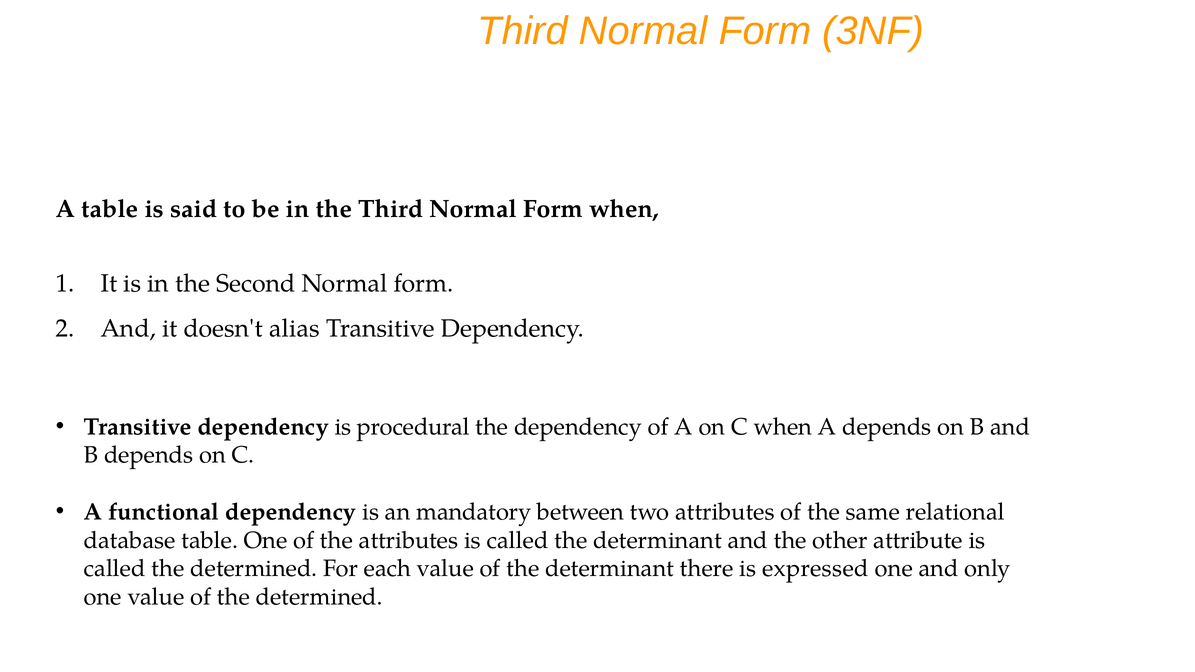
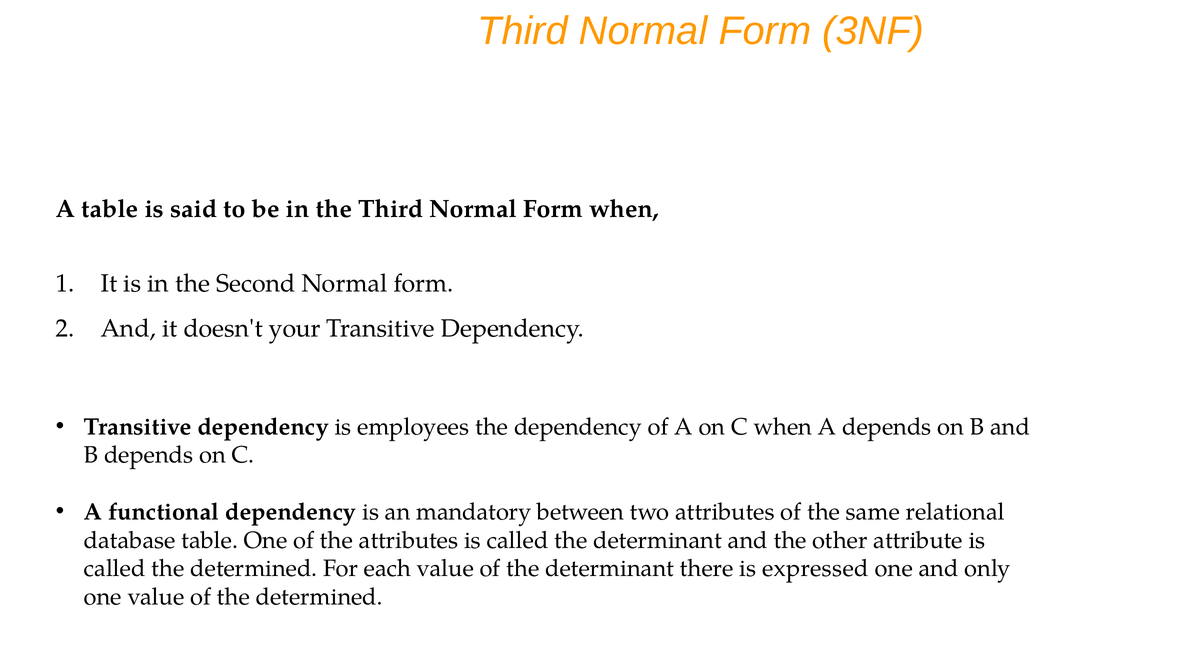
alias: alias -> your
procedural: procedural -> employees
